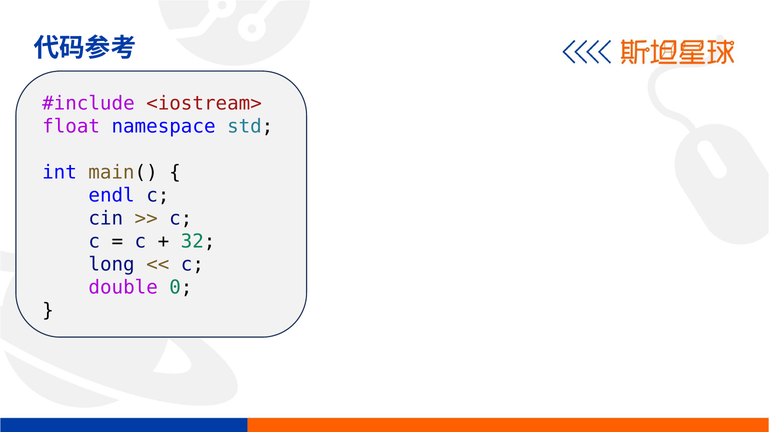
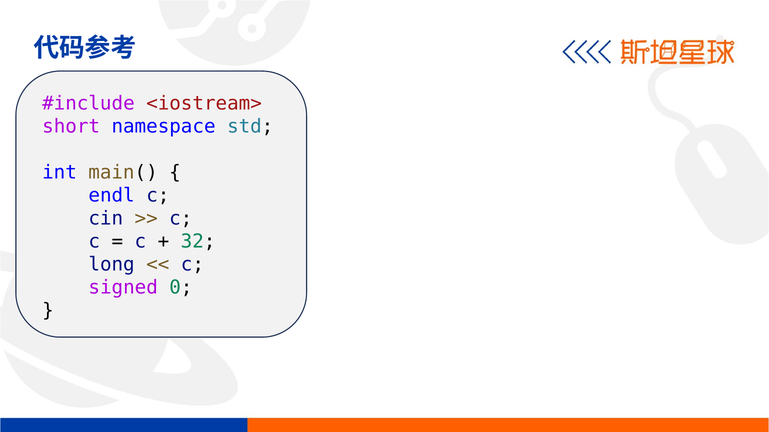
float: float -> short
double: double -> signed
